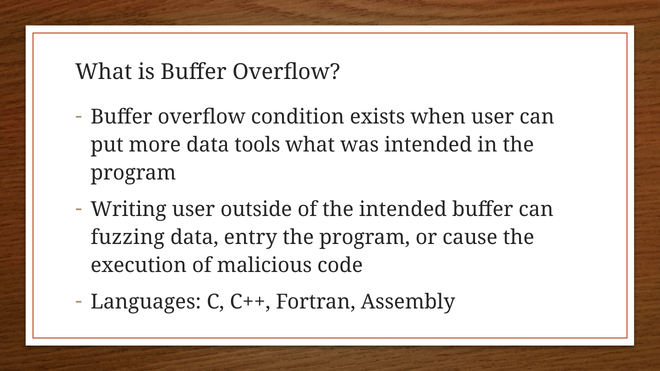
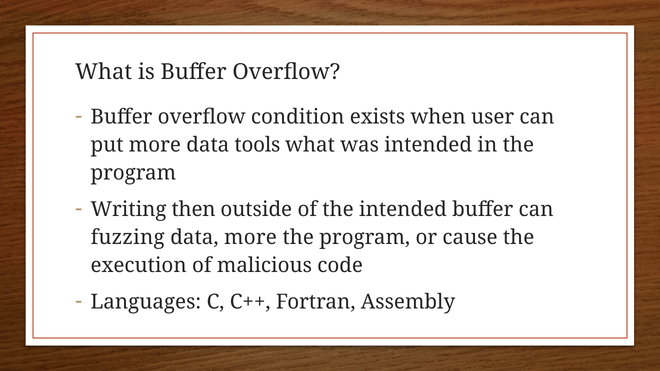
Writing user: user -> then
data entry: entry -> more
